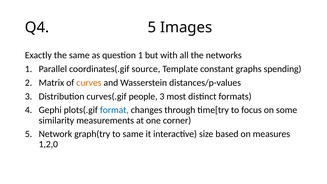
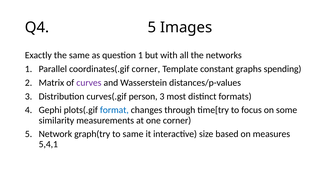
coordinates(.gif source: source -> corner
curves colour: orange -> purple
people: people -> person
1,2,0: 1,2,0 -> 5,4,1
